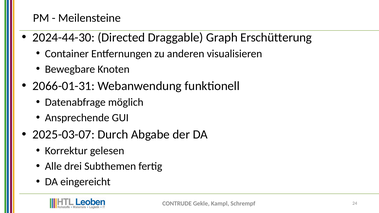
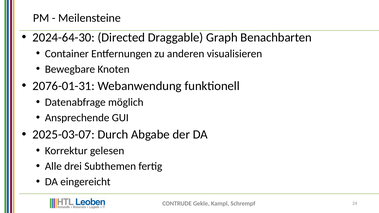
2024-44-30: 2024-44-30 -> 2024-64-30
Erschütterung: Erschütterung -> Benachbarten
2066-01-31: 2066-01-31 -> 2076-01-31
